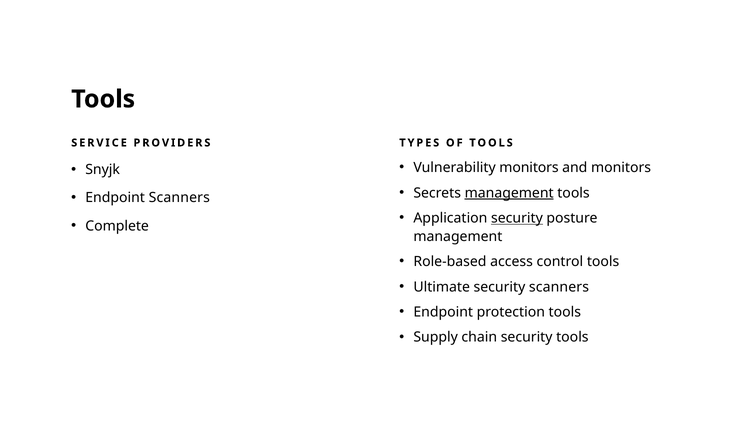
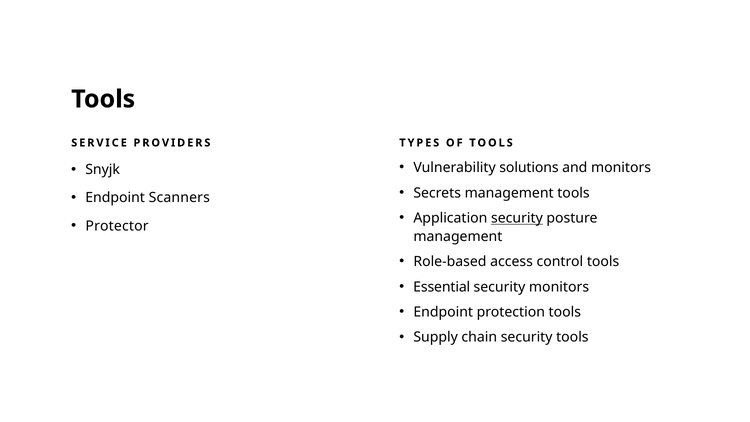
Vulnerability monitors: monitors -> solutions
management at (509, 193) underline: present -> none
Complete: Complete -> Protector
Ultimate: Ultimate -> Essential
security scanners: scanners -> monitors
